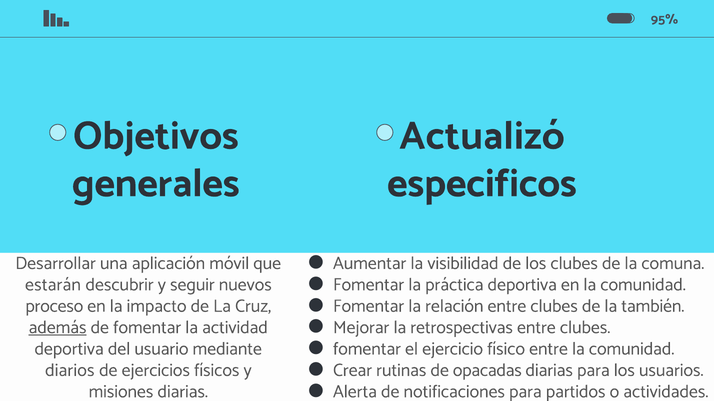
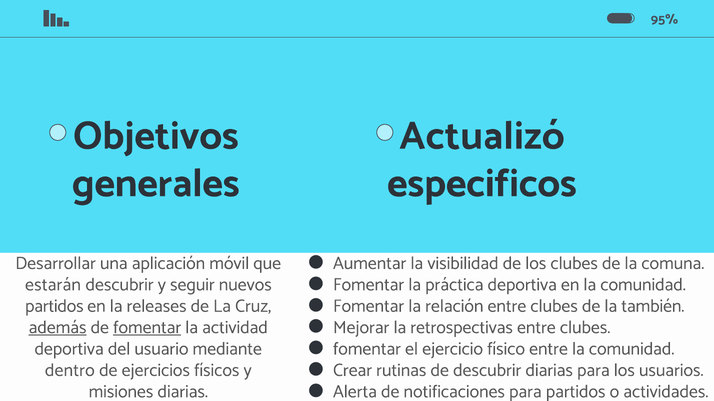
proceso at (54, 306): proceso -> partidos
impacto: impacto -> releases
fomentar at (147, 328) underline: none -> present
de opacadas: opacadas -> descubrir
diarios: diarios -> dentro
